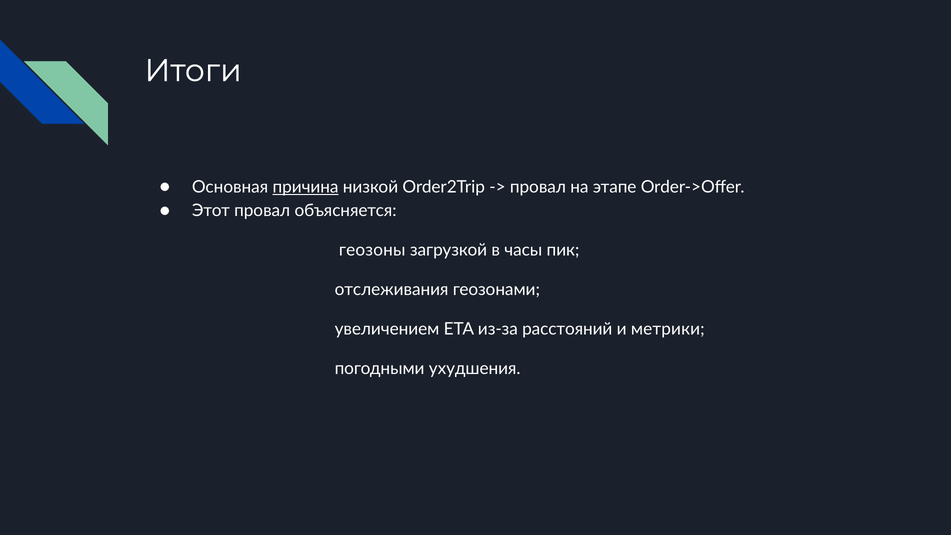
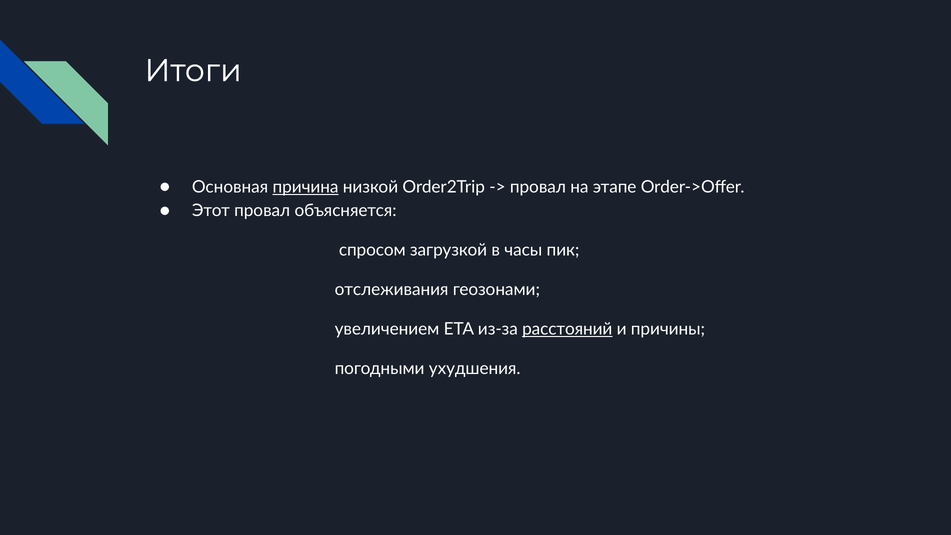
геозоны: геозоны -> спросом
расстояний underline: none -> present
метрики: метрики -> причины
